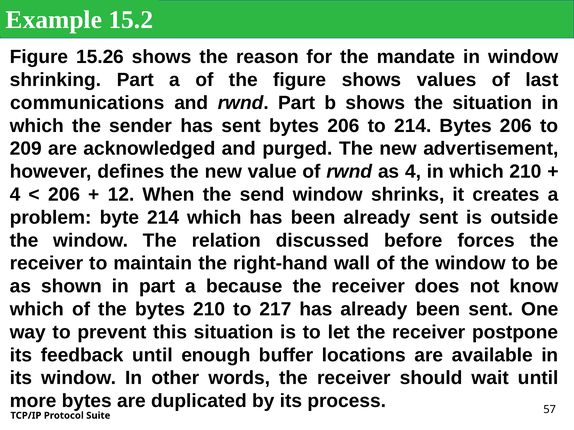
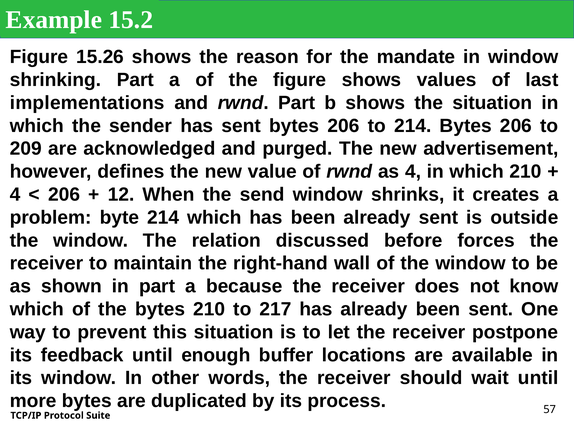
communications: communications -> implementations
